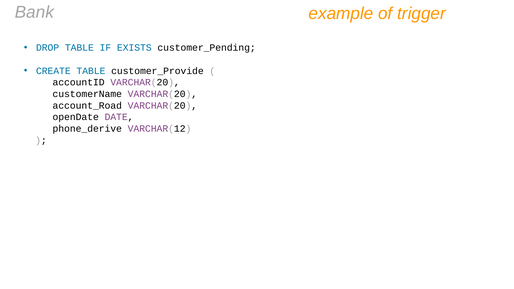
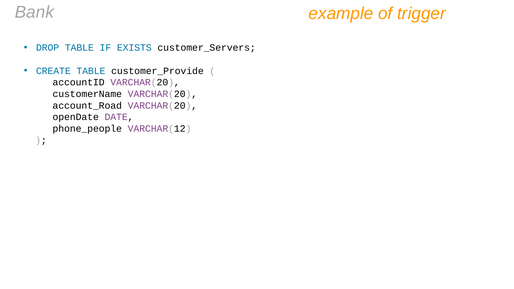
customer_Pending: customer_Pending -> customer_Servers
phone_derive: phone_derive -> phone_people
